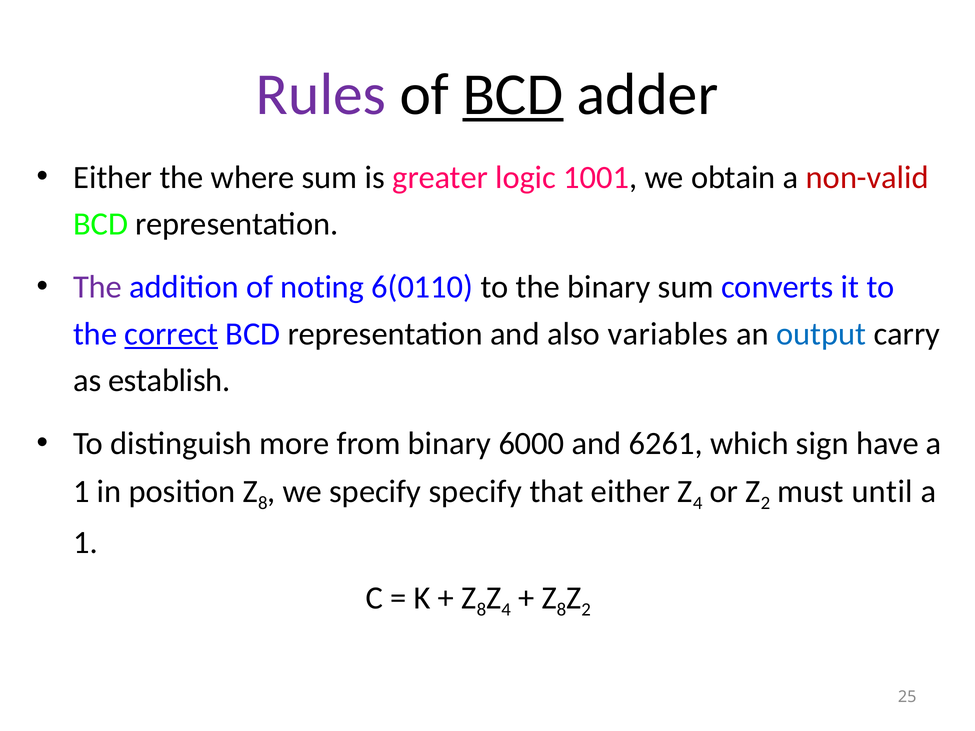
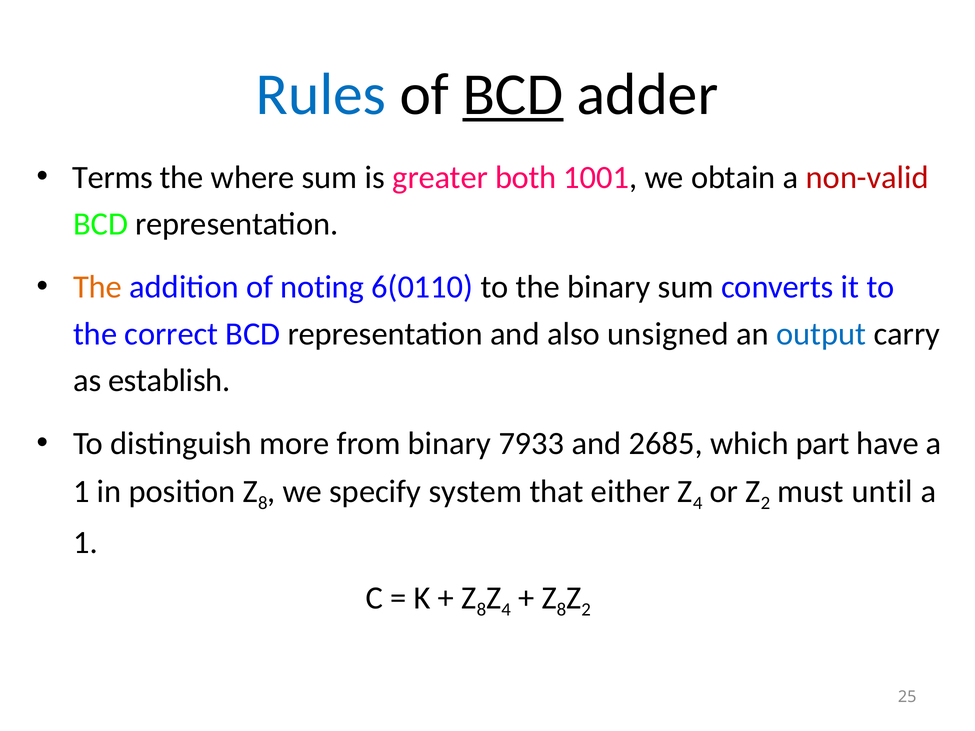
Rules colour: purple -> blue
Either at (113, 177): Either -> Terms
logic: logic -> both
The at (98, 287) colour: purple -> orange
correct underline: present -> none
variables: variables -> unsigned
6000: 6000 -> 7933
6261: 6261 -> 2685
sign: sign -> part
specify specify: specify -> system
